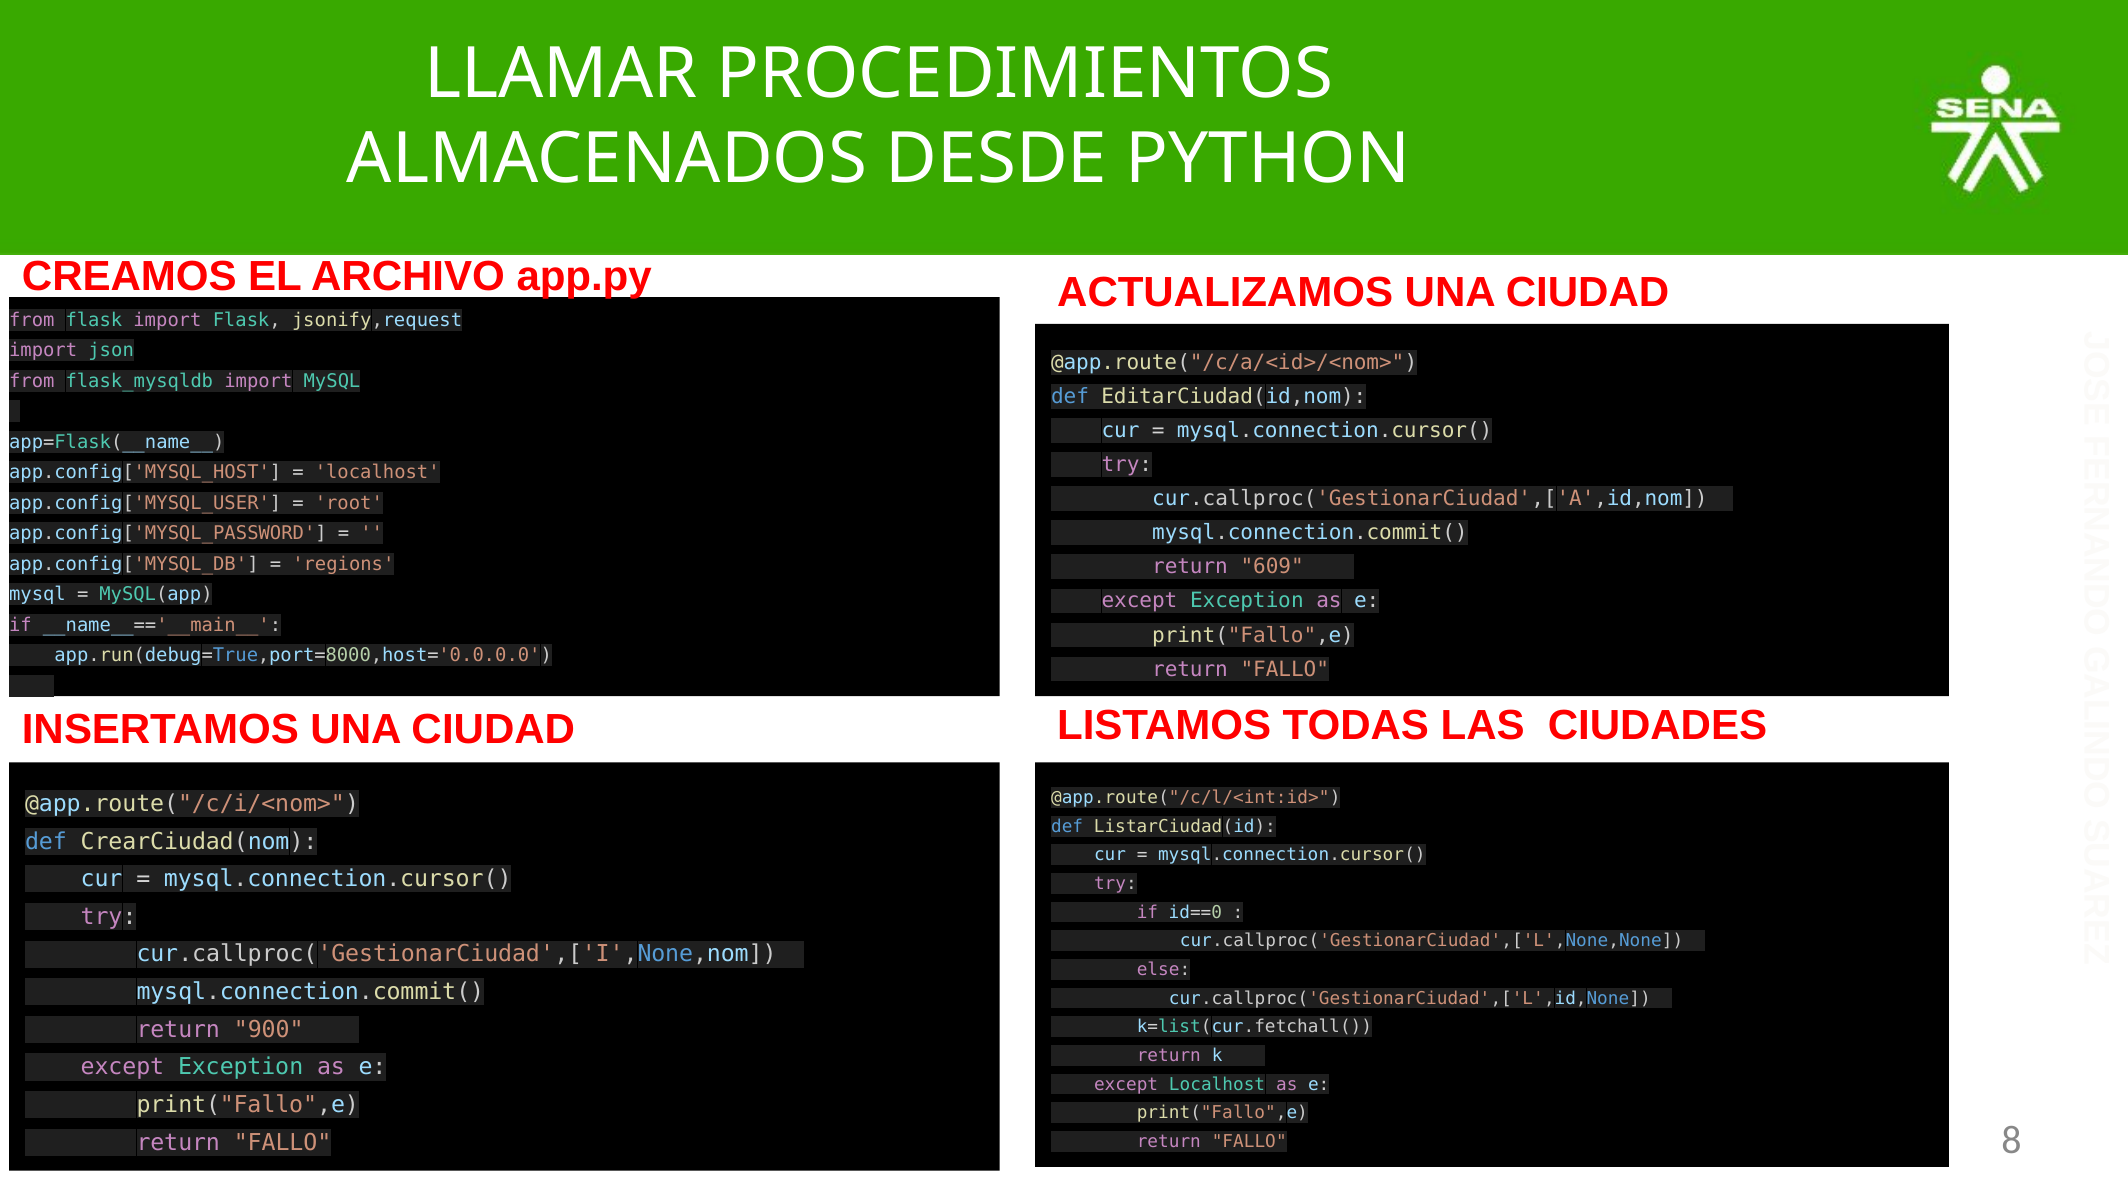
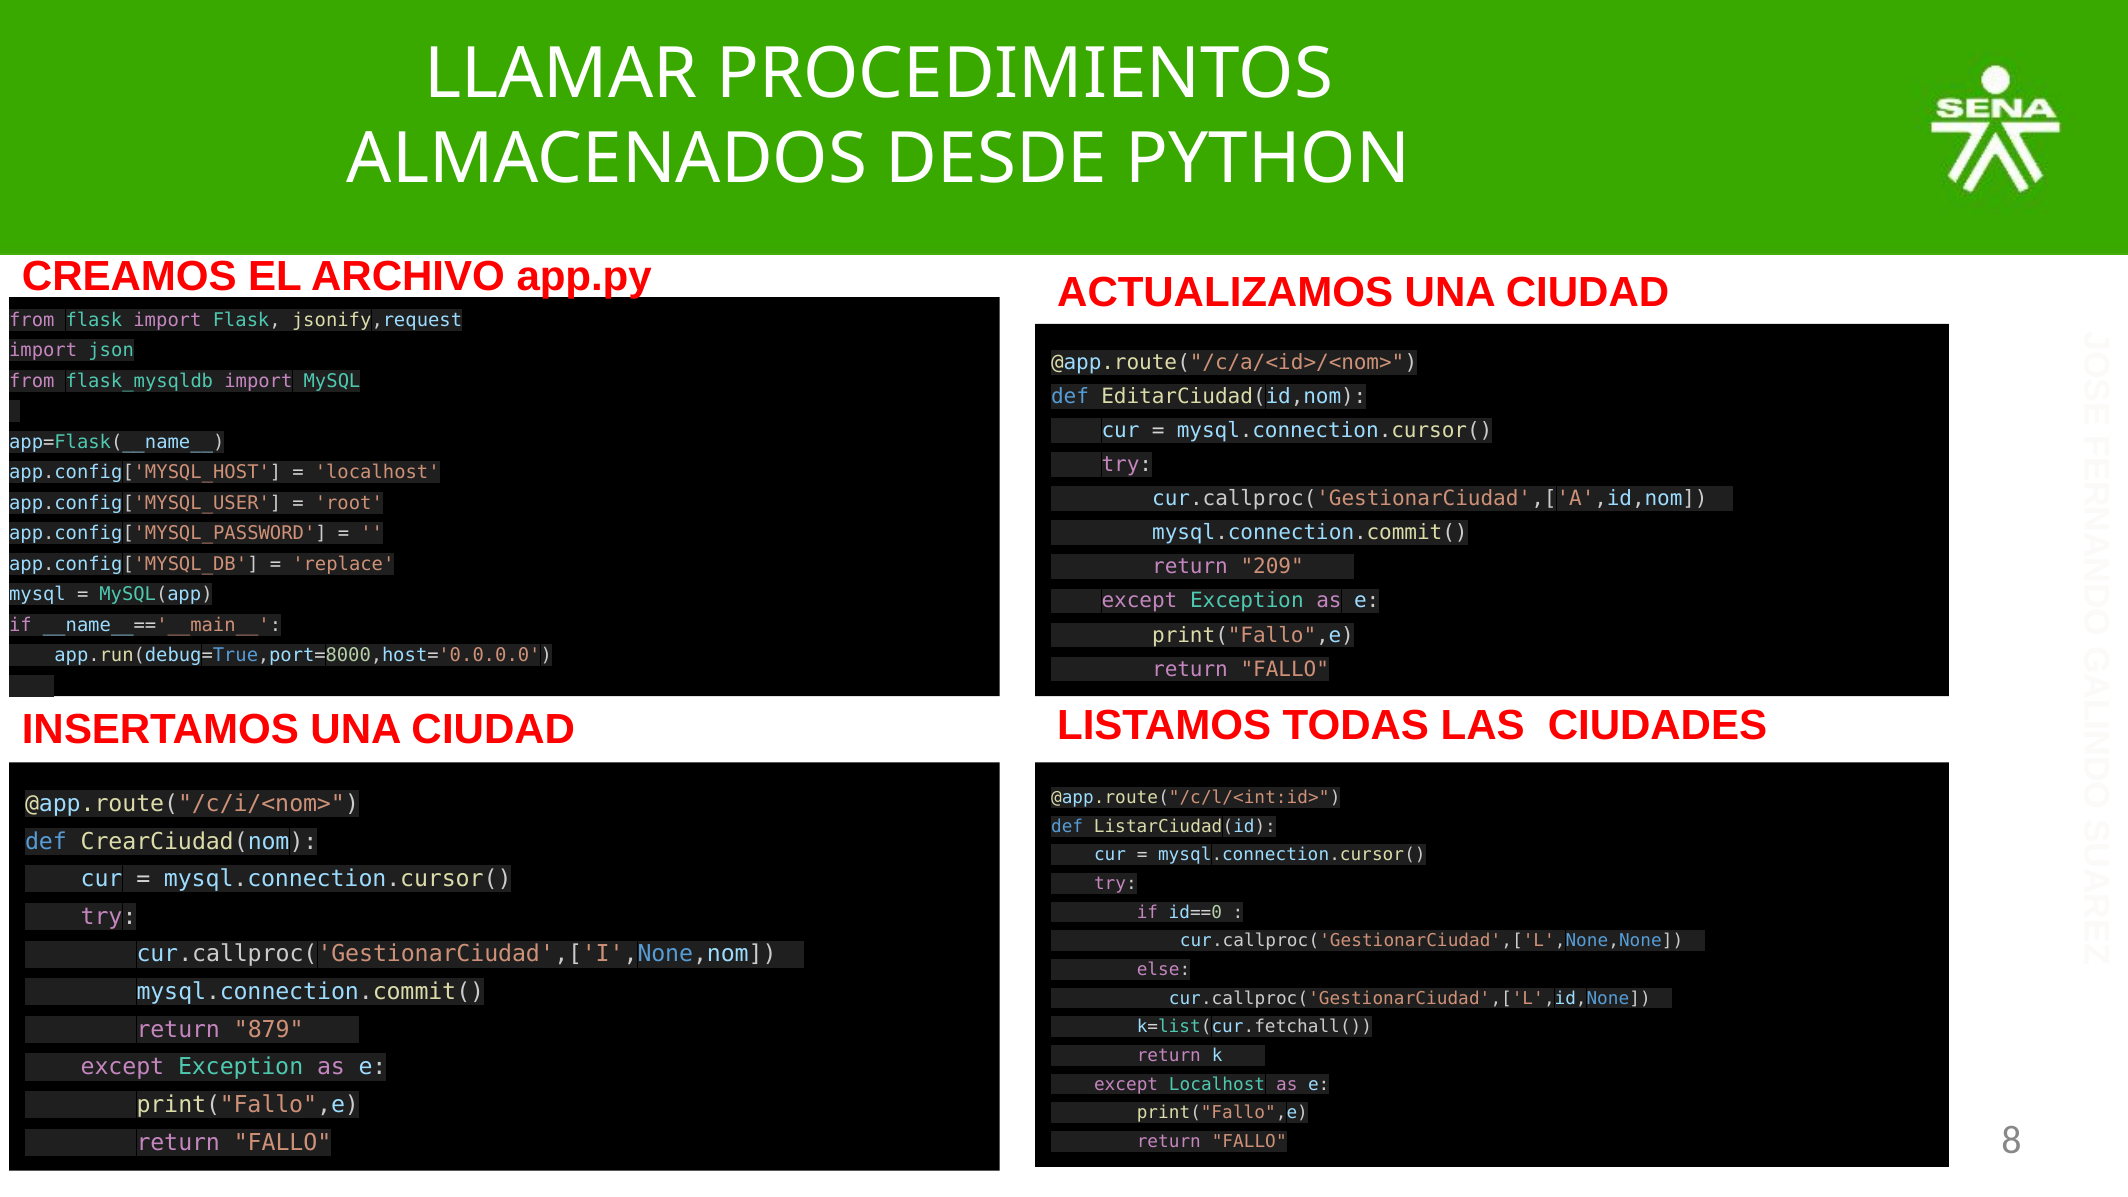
regions: regions -> replace
609: 609 -> 209
900: 900 -> 879
